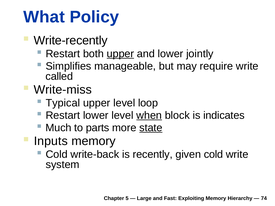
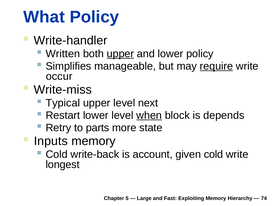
Write-recently: Write-recently -> Write-handler
Restart at (63, 54): Restart -> Written
lower jointly: jointly -> policy
require underline: none -> present
called: called -> occur
loop: loop -> next
indicates: indicates -> depends
Much: Much -> Retry
state underline: present -> none
recently: recently -> account
system: system -> longest
